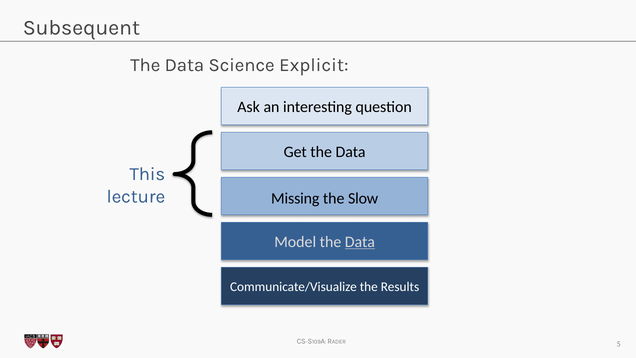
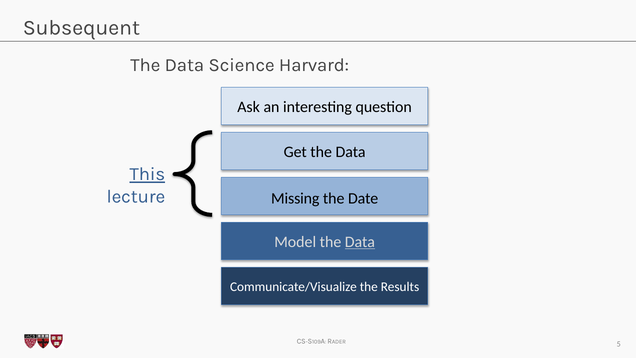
Explicit: Explicit -> Harvard
This underline: none -> present
Slow: Slow -> Date
